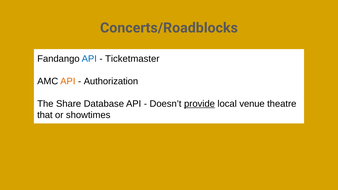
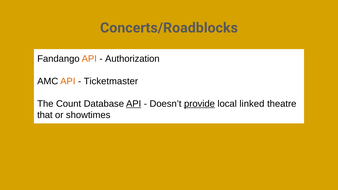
API at (89, 59) colour: blue -> orange
Ticketmaster: Ticketmaster -> Authorization
Authorization: Authorization -> Ticketmaster
Share: Share -> Count
API at (134, 104) underline: none -> present
venue: venue -> linked
